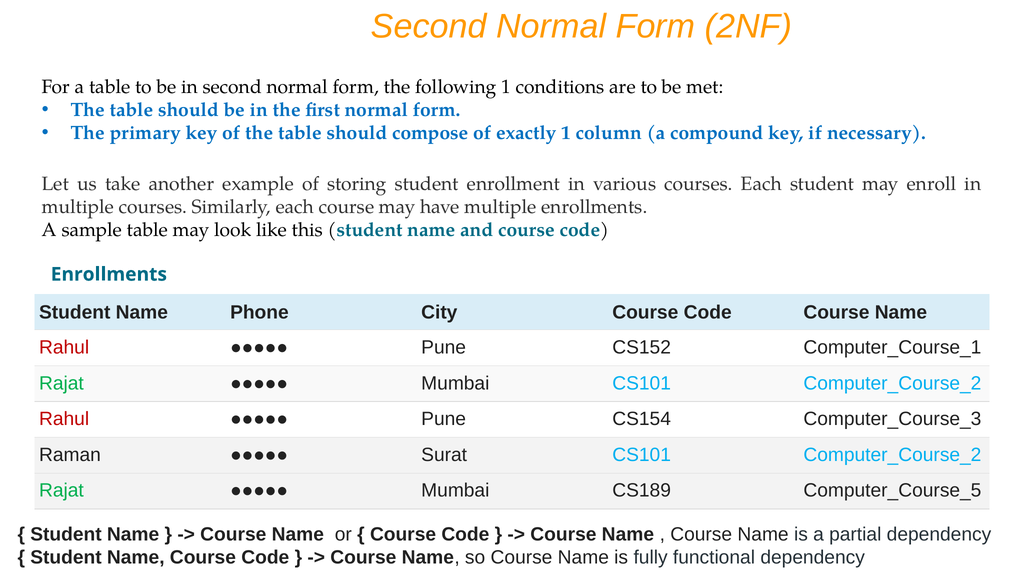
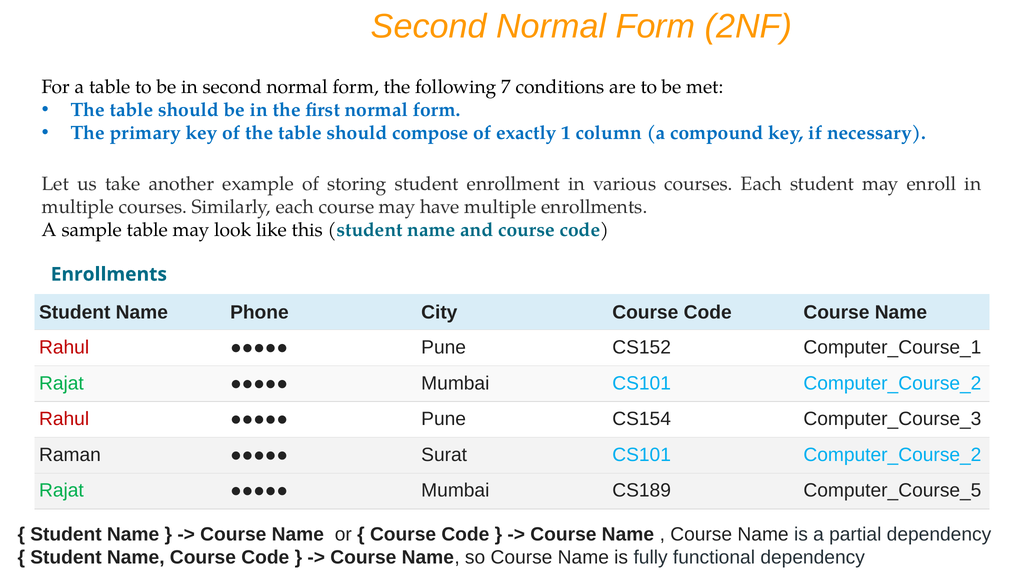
following 1: 1 -> 7
